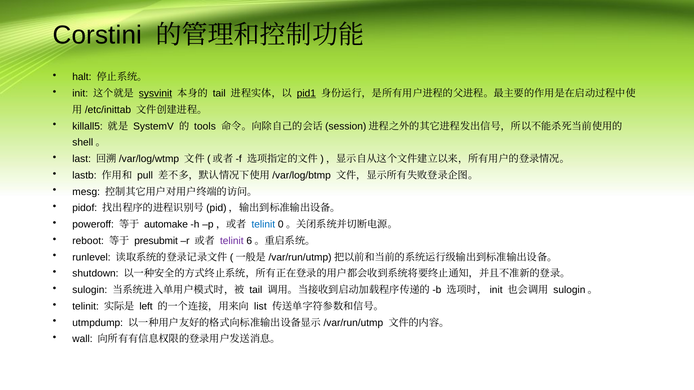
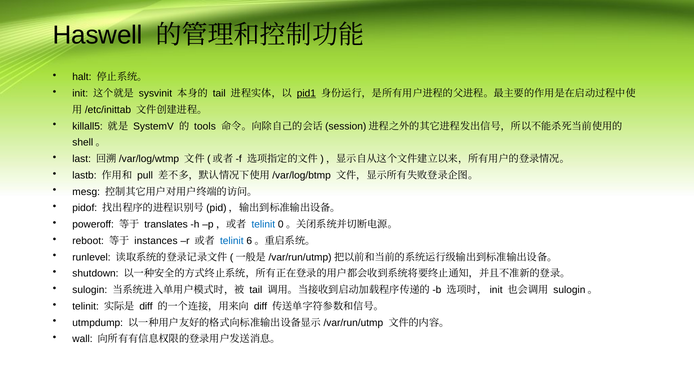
Corstini: Corstini -> Haswell
sysvinit underline: present -> none
automake: automake -> translates
presubmit: presubmit -> instances
telinit at (232, 241) colour: purple -> blue
left at (146, 307): left -> diff
list at (260, 307): list -> diff
